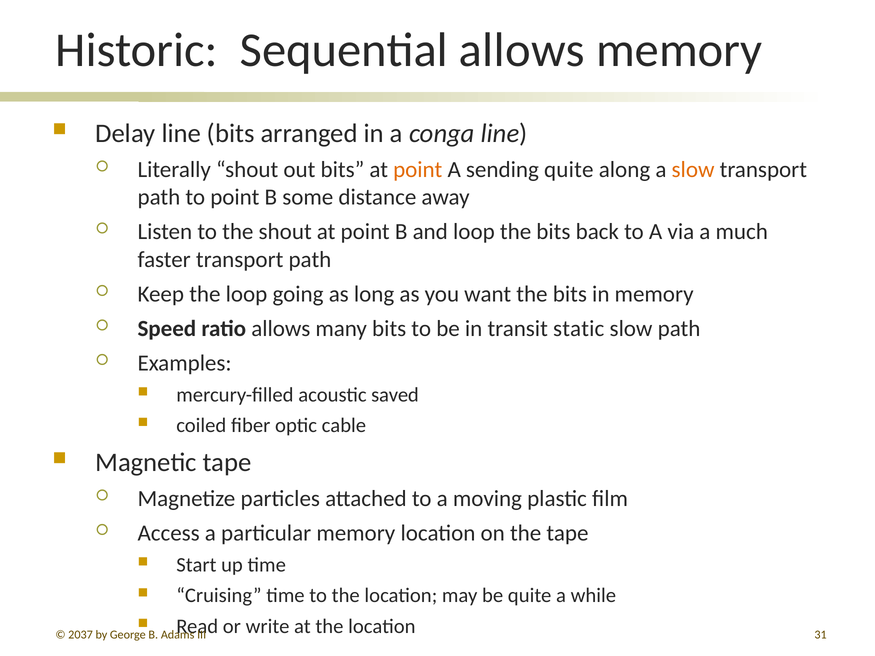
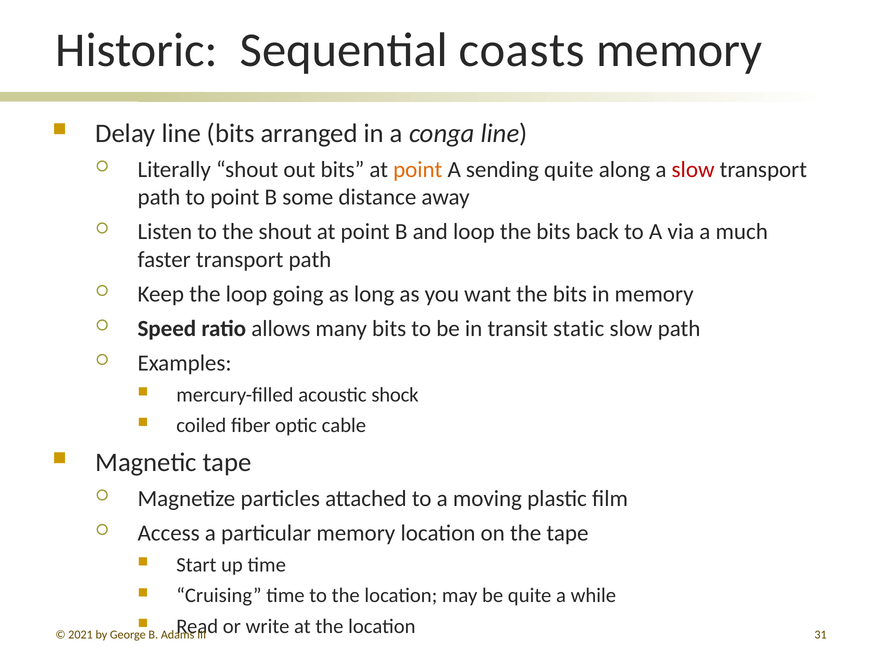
Sequential allows: allows -> coasts
slow at (693, 170) colour: orange -> red
saved: saved -> shock
2037: 2037 -> 2021
